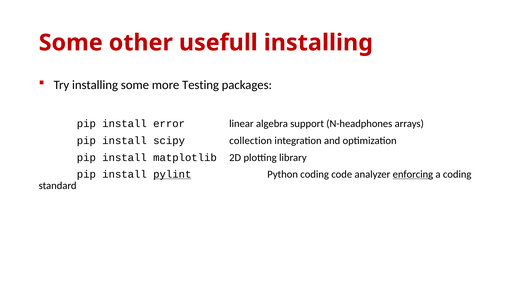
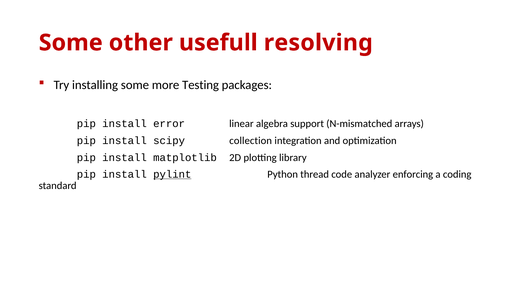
usefull installing: installing -> resolving
N-headphones: N-headphones -> N-mismatched
Python coding: coding -> thread
enforcing underline: present -> none
